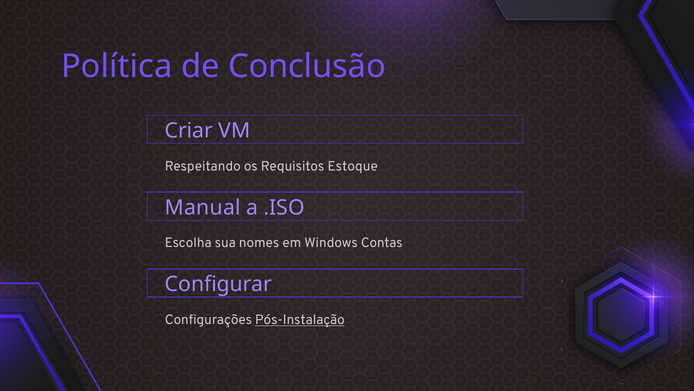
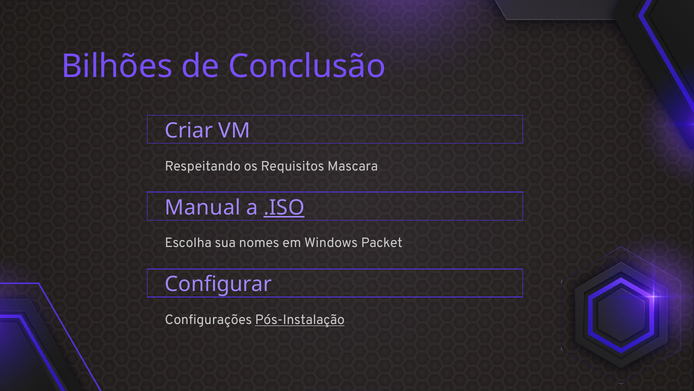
Política: Política -> Bilhões
Estoque: Estoque -> Mascara
.ISO underline: none -> present
Contas: Contas -> Packet
